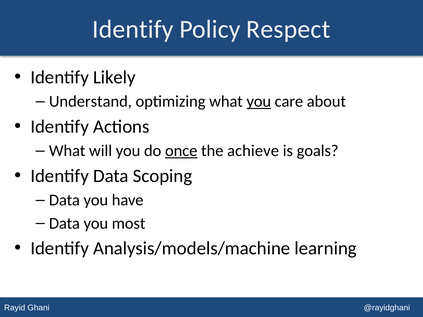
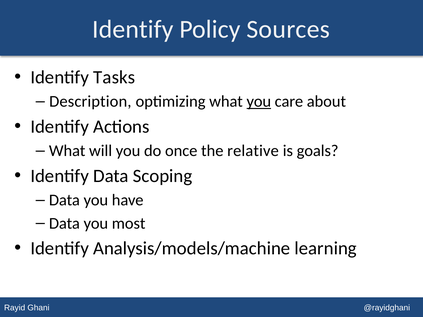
Respect: Respect -> Sources
Likely: Likely -> Tasks
Understand: Understand -> Description
once underline: present -> none
achieve: achieve -> relative
